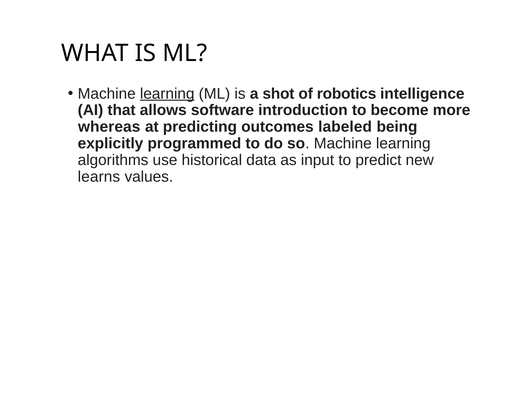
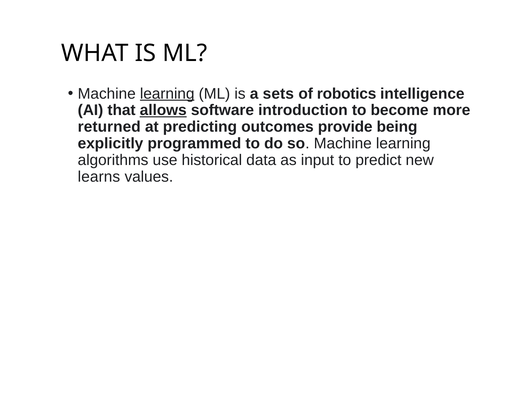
shot: shot -> sets
allows underline: none -> present
whereas: whereas -> returned
labeled: labeled -> provide
